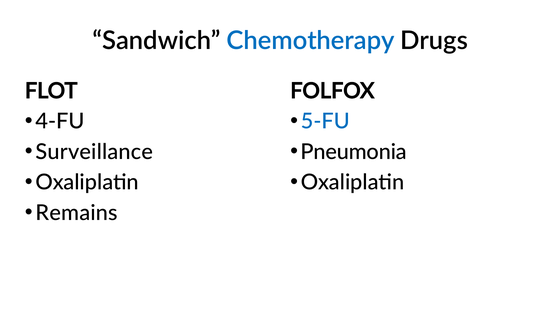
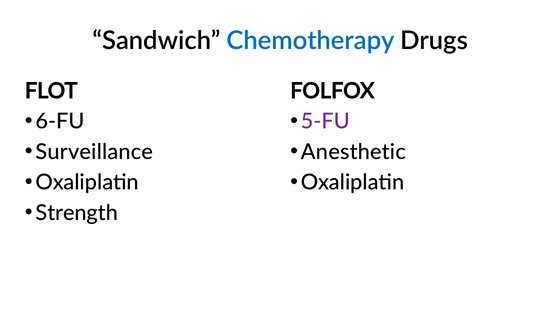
4-FU: 4-FU -> 6-FU
5-FU colour: blue -> purple
Pneumonia: Pneumonia -> Anesthetic
Remains: Remains -> Strength
